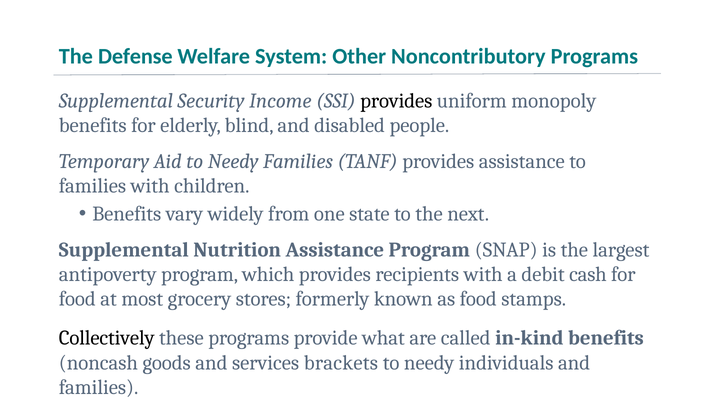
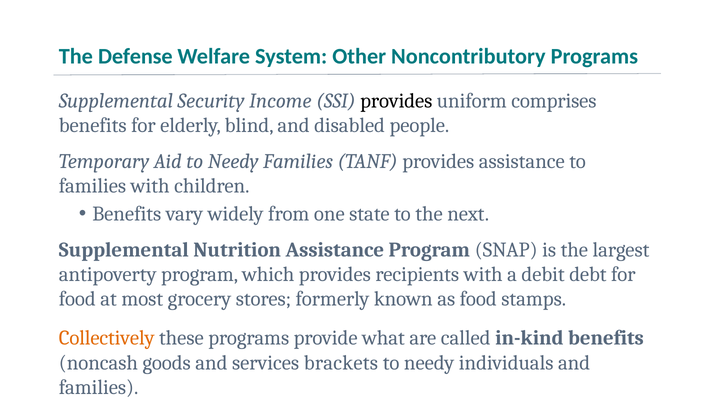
monopoly: monopoly -> comprises
cash: cash -> debt
Collectively colour: black -> orange
